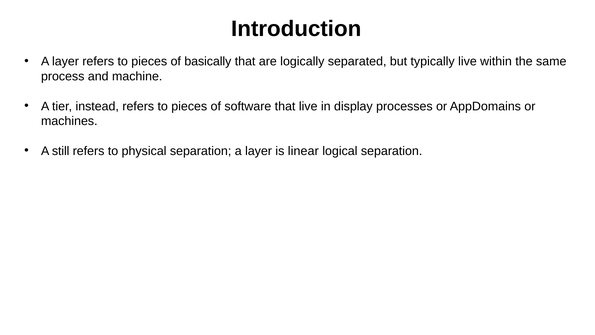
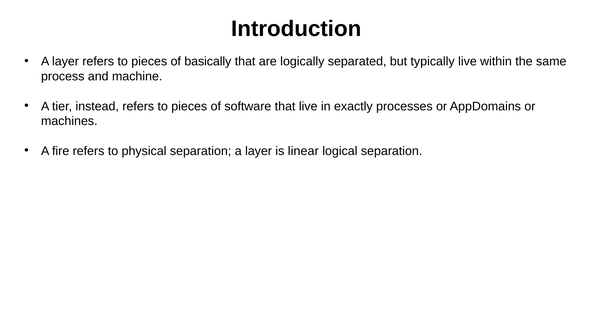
display: display -> exactly
still: still -> fire
